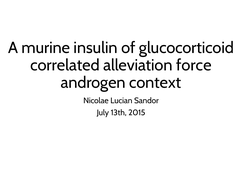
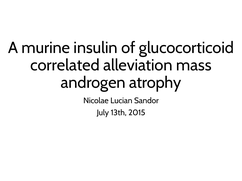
force: force -> mass
context: context -> atrophy
